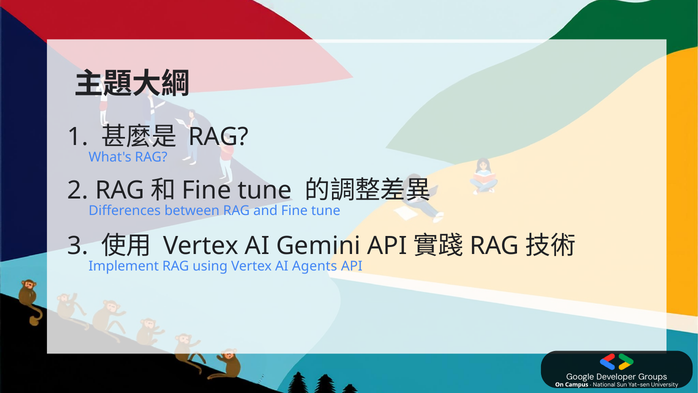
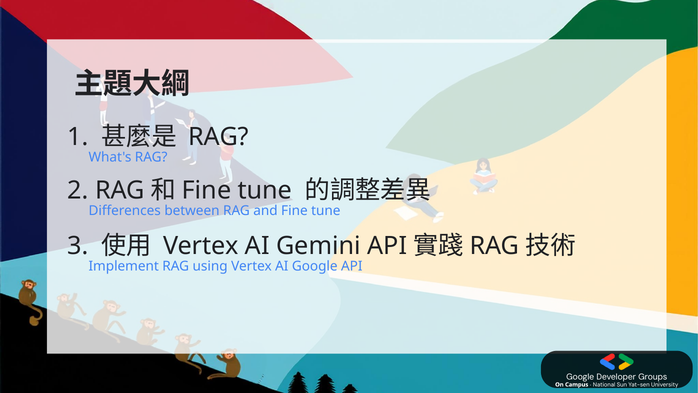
AI Agents: Agents -> Google
